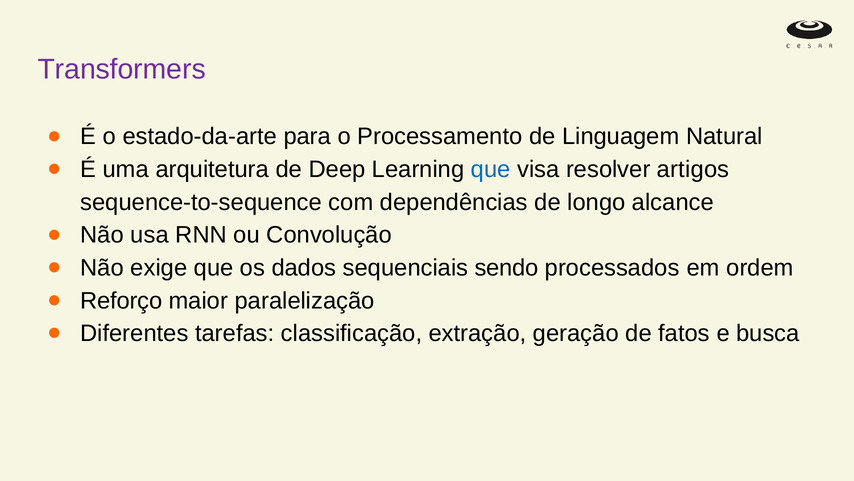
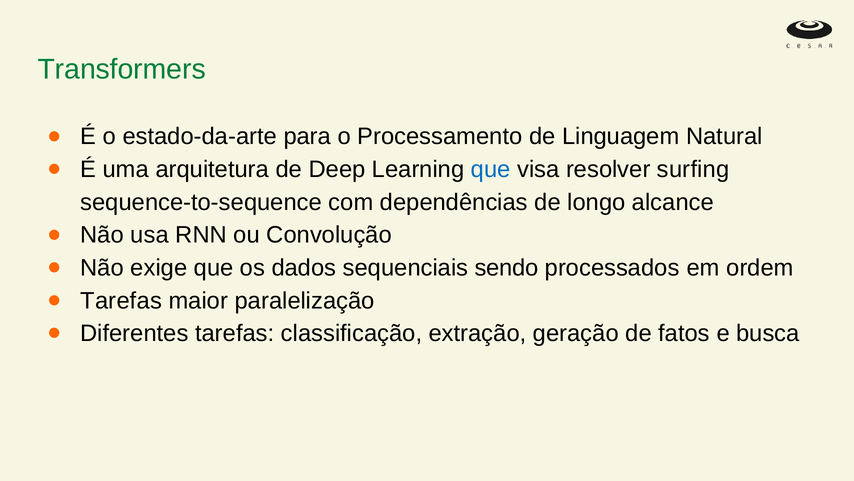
Transformers colour: purple -> green
artigos: artigos -> surfing
Reforço at (121, 300): Reforço -> Tarefas
